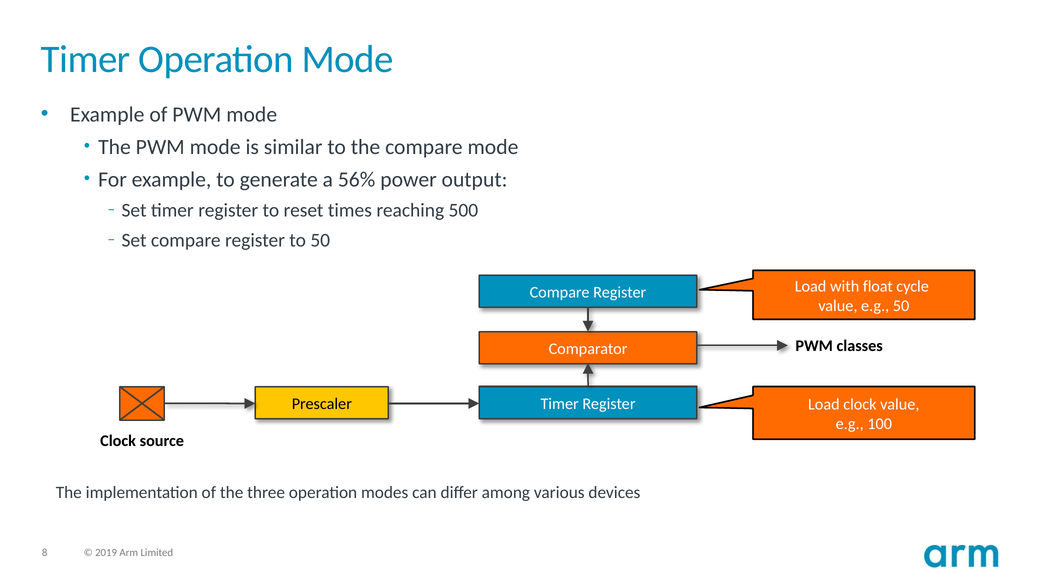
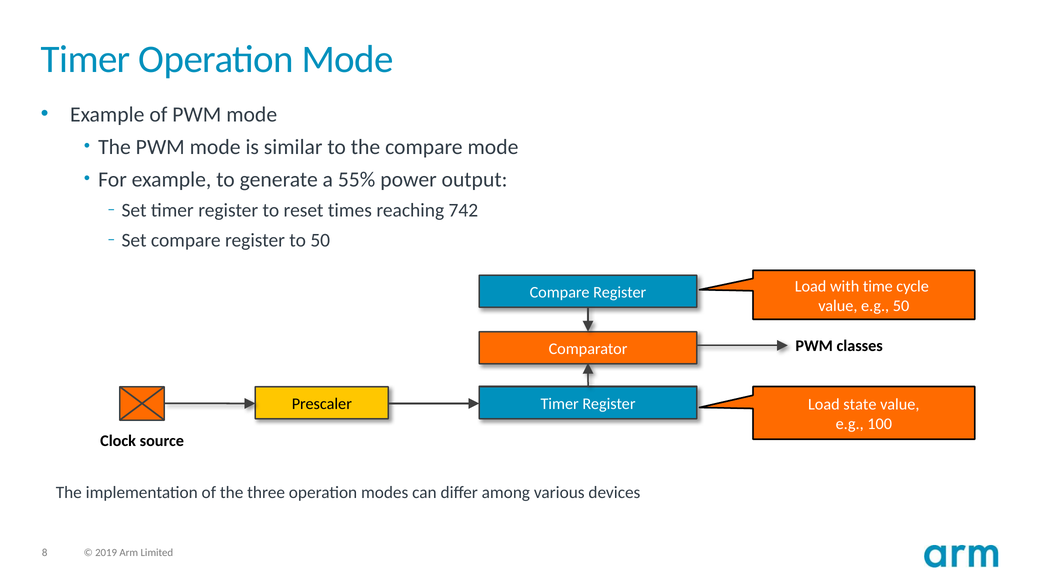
56%: 56% -> 55%
500: 500 -> 742
float: float -> time
Load clock: clock -> state
